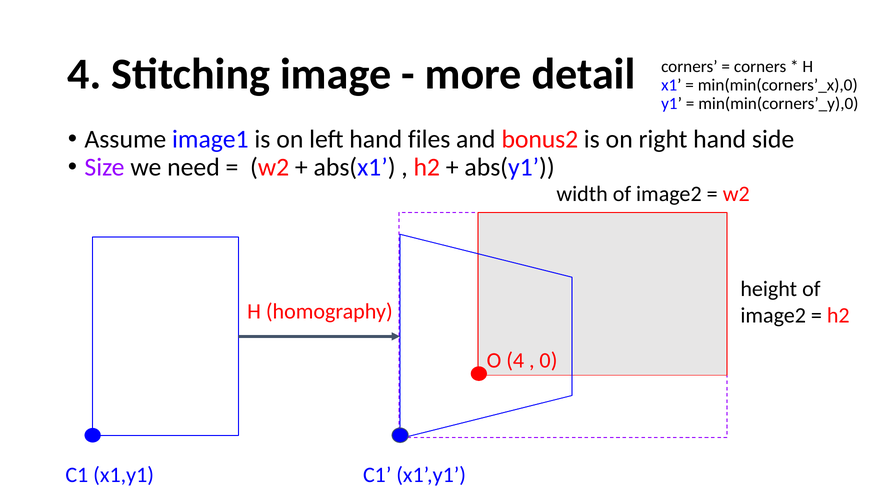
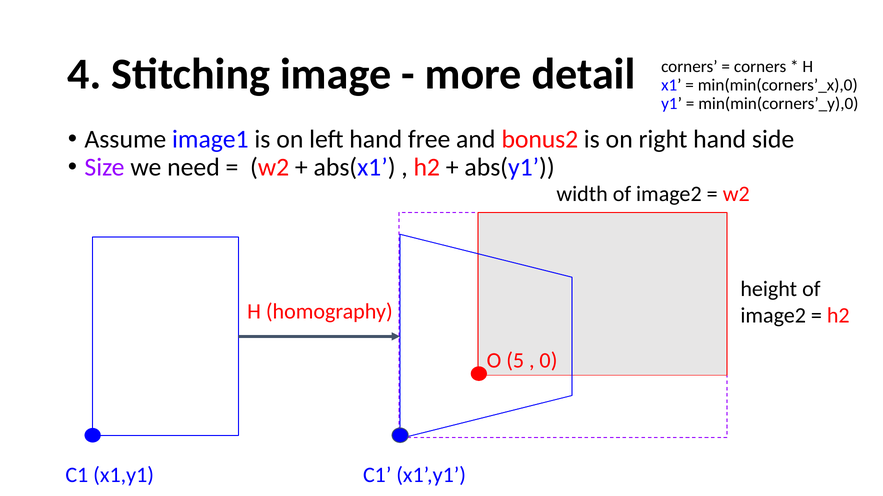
files: files -> free
O 4: 4 -> 5
